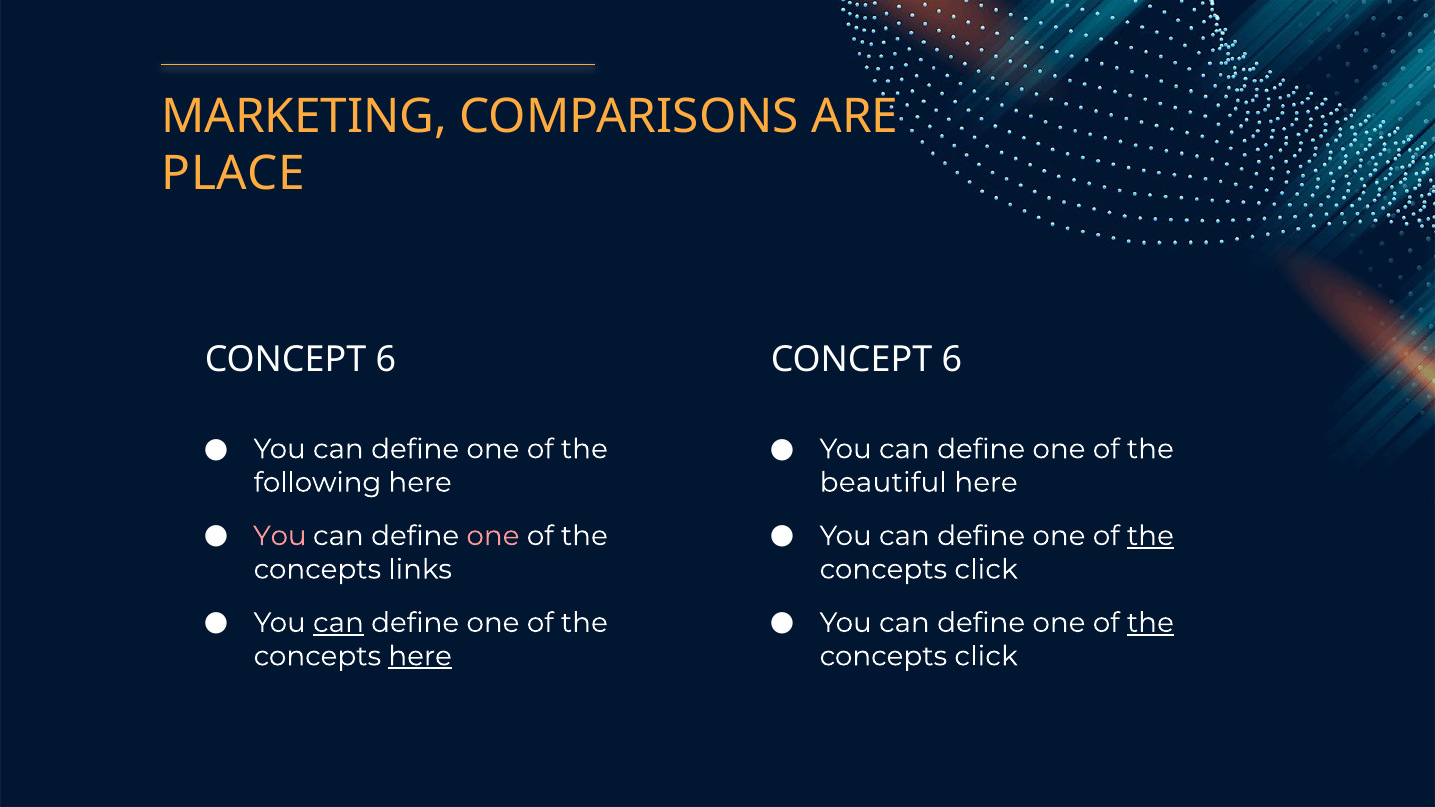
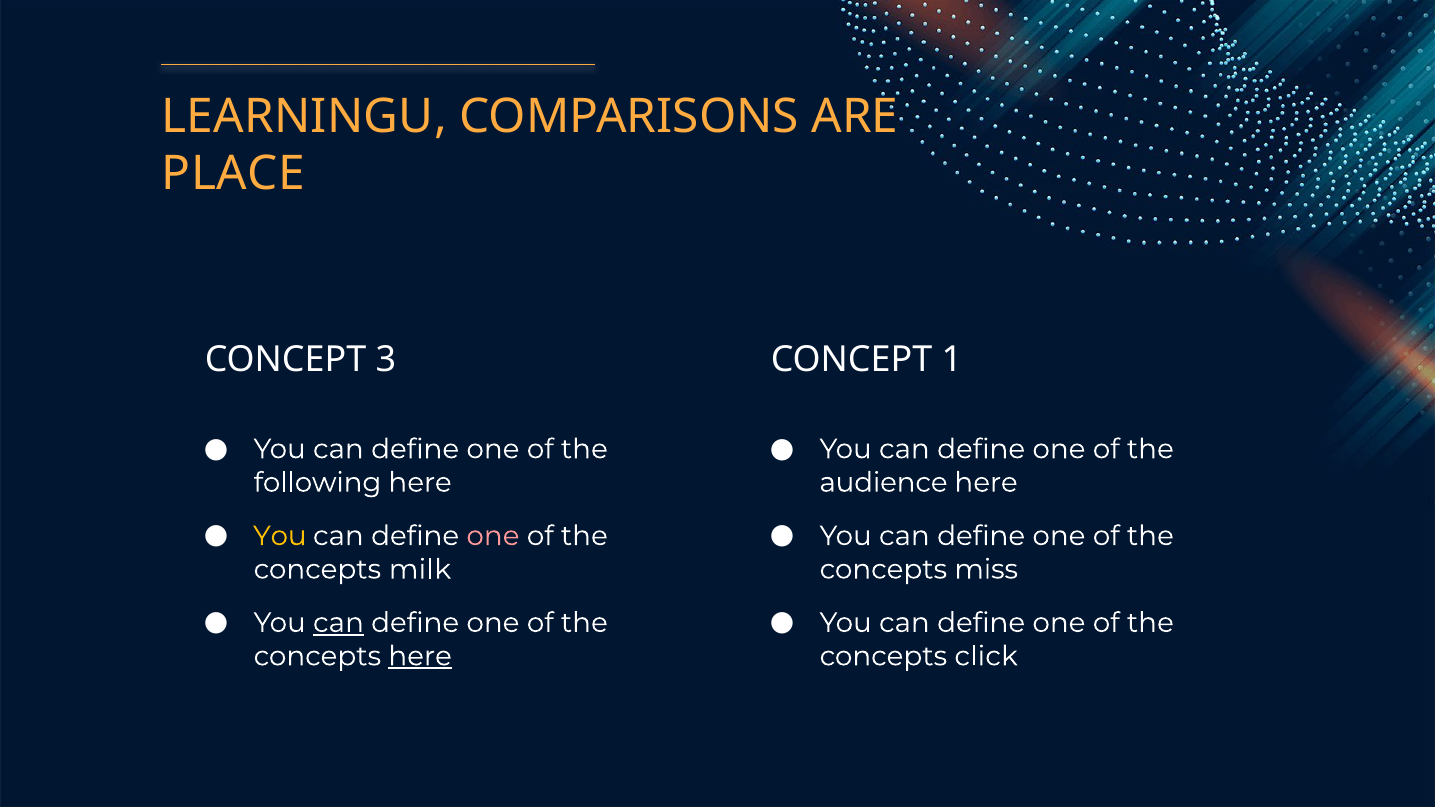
MARKETING: MARKETING -> LEARNINGU
6 at (386, 359): 6 -> 3
6 at (952, 359): 6 -> 1
beautiful: beautiful -> audience
You at (280, 536) colour: pink -> yellow
the at (1150, 536) underline: present -> none
links: links -> milk
click at (986, 569): click -> miss
the at (1150, 623) underline: present -> none
